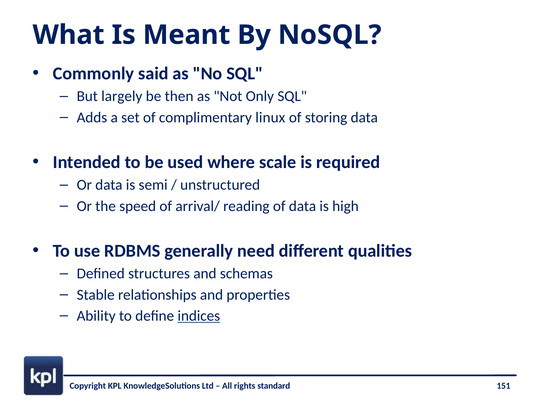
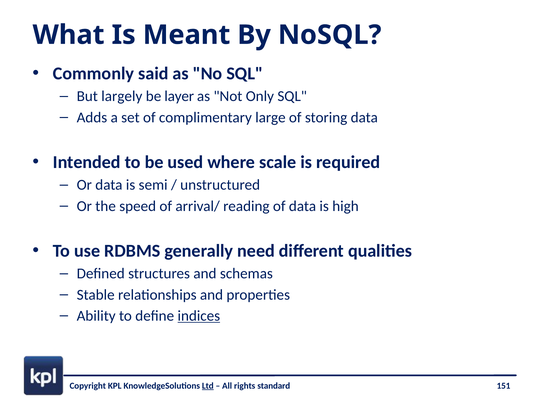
then: then -> layer
linux: linux -> large
Ltd underline: none -> present
